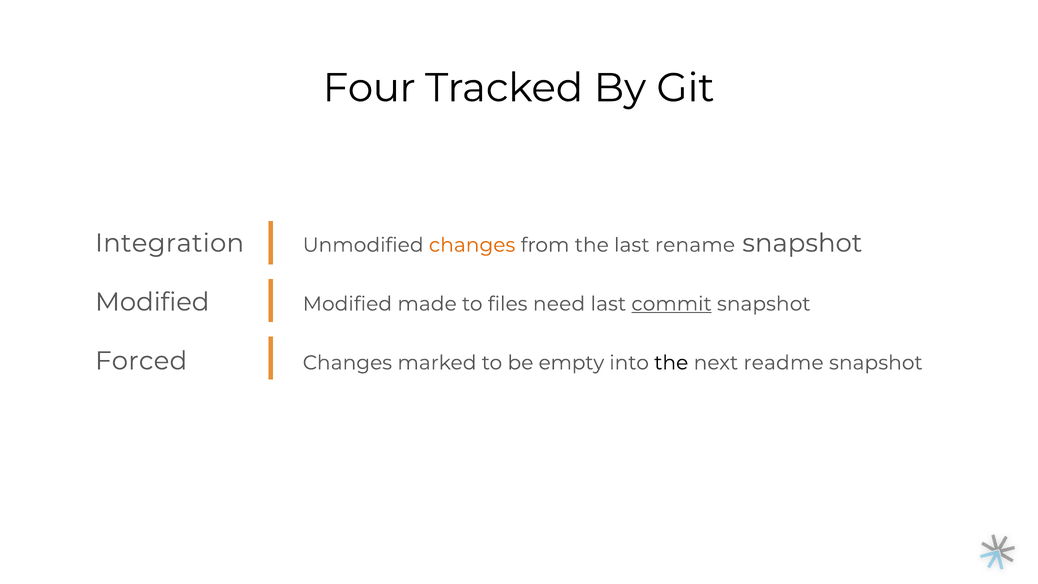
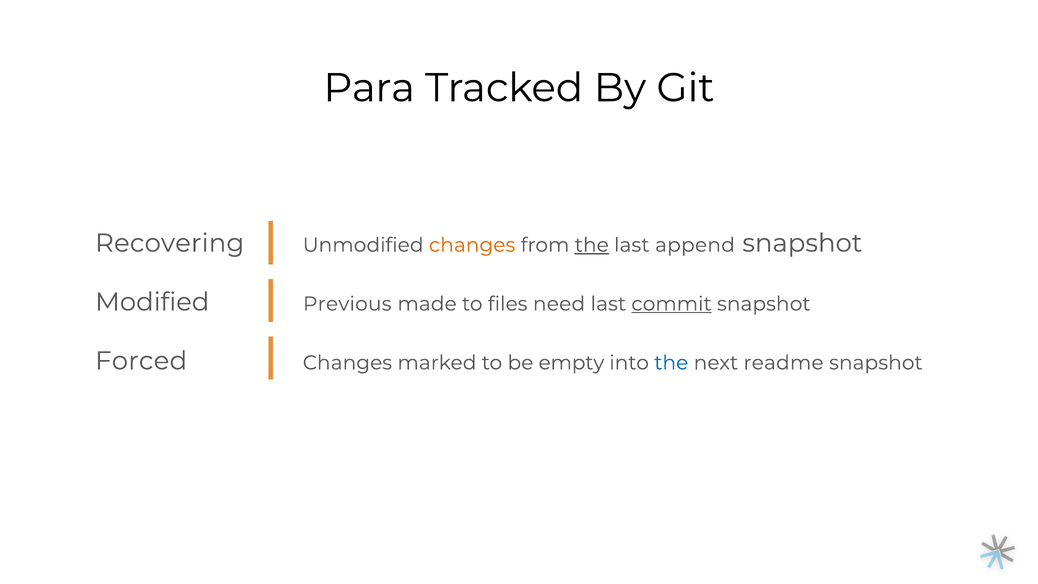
Four: Four -> Para
Integration: Integration -> Recovering
the at (592, 245) underline: none -> present
rename: rename -> append
Modified Modified: Modified -> Previous
the at (671, 363) colour: black -> blue
